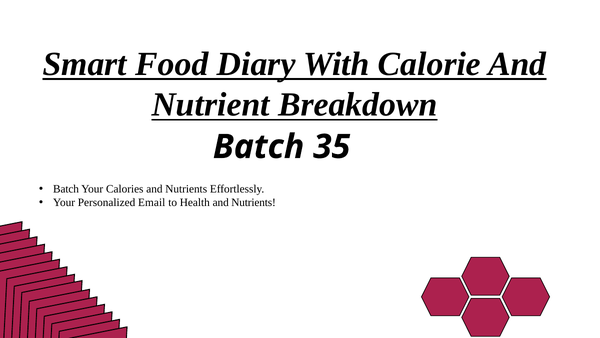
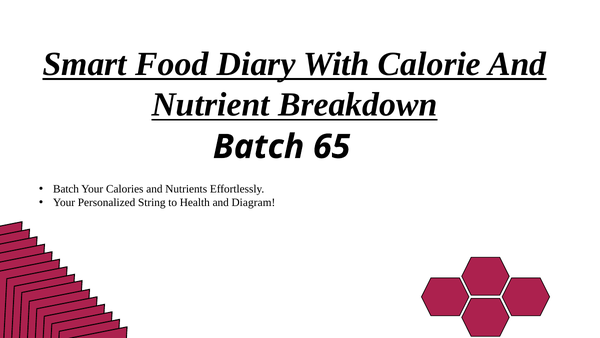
35: 35 -> 65
Email: Email -> String
Health and Nutrients: Nutrients -> Diagram
